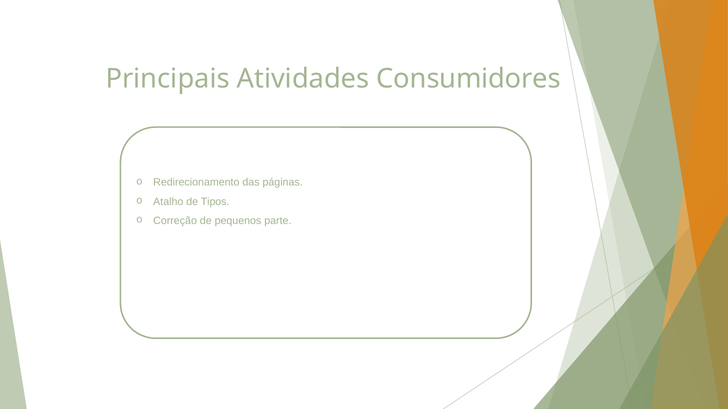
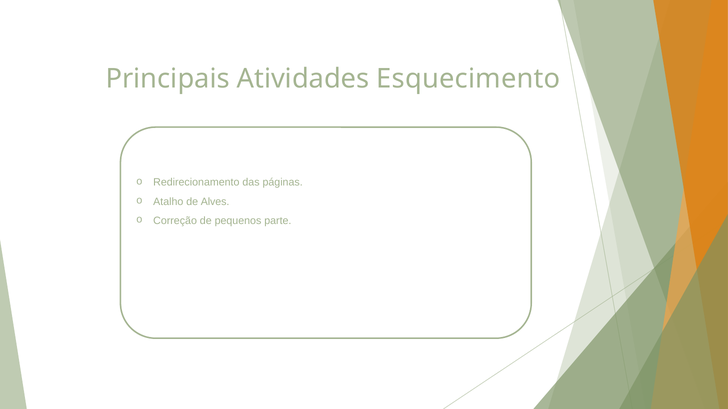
Consumidores: Consumidores -> Esquecimento
Tipos: Tipos -> Alves
